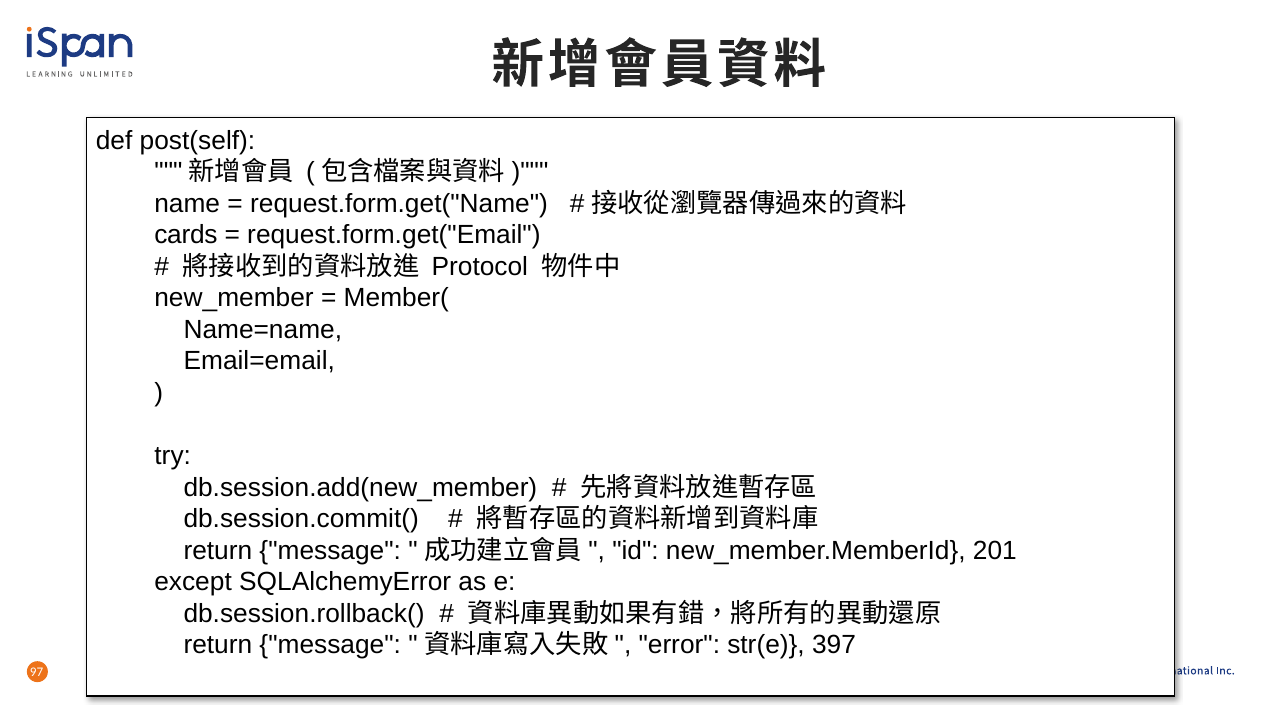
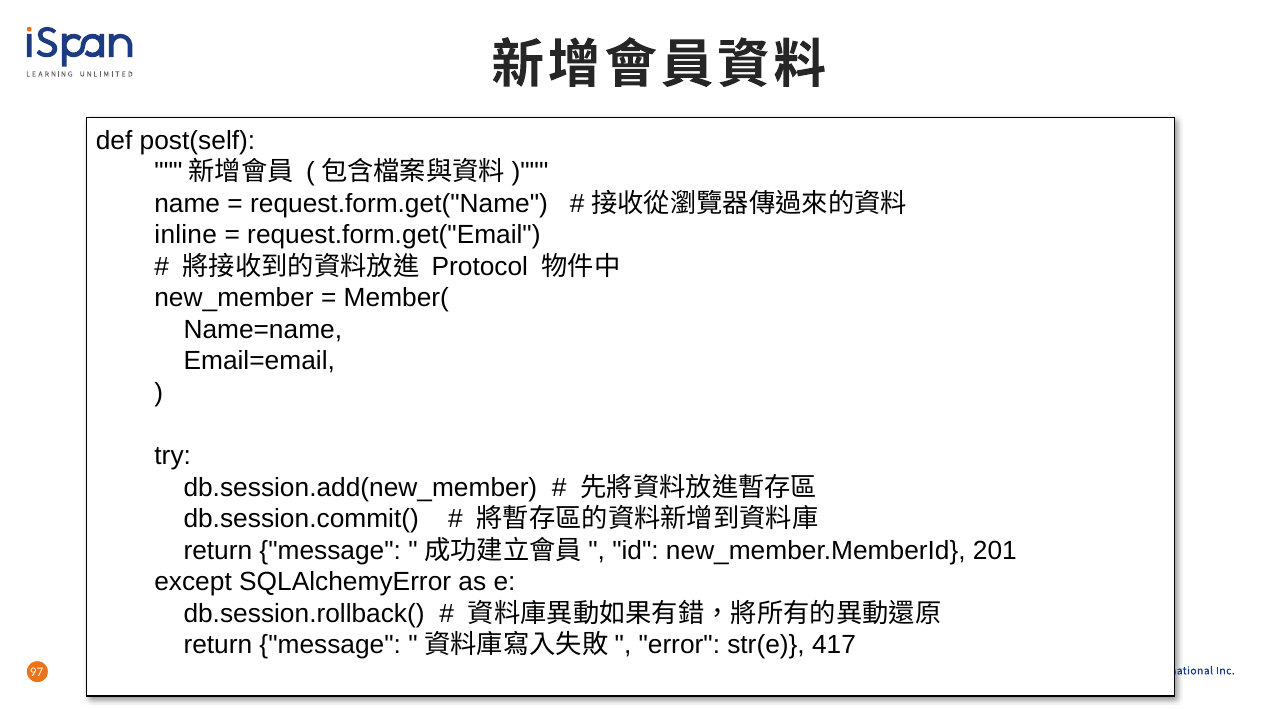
cards: cards -> inline
397: 397 -> 417
